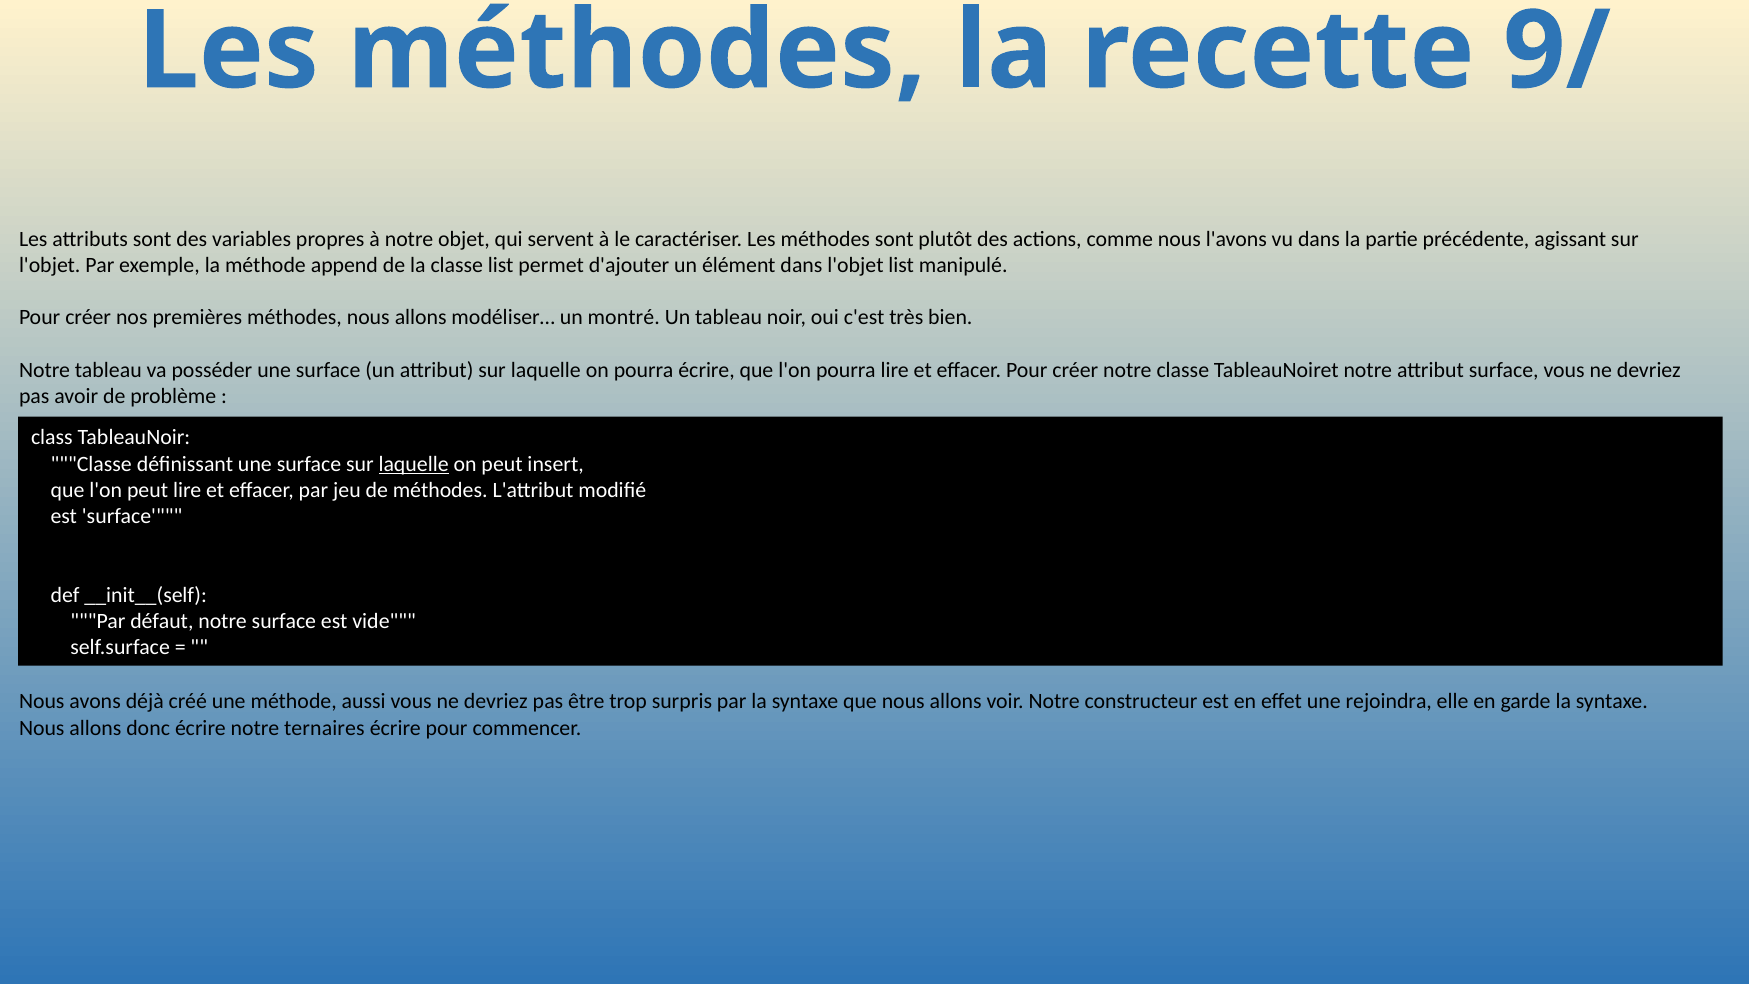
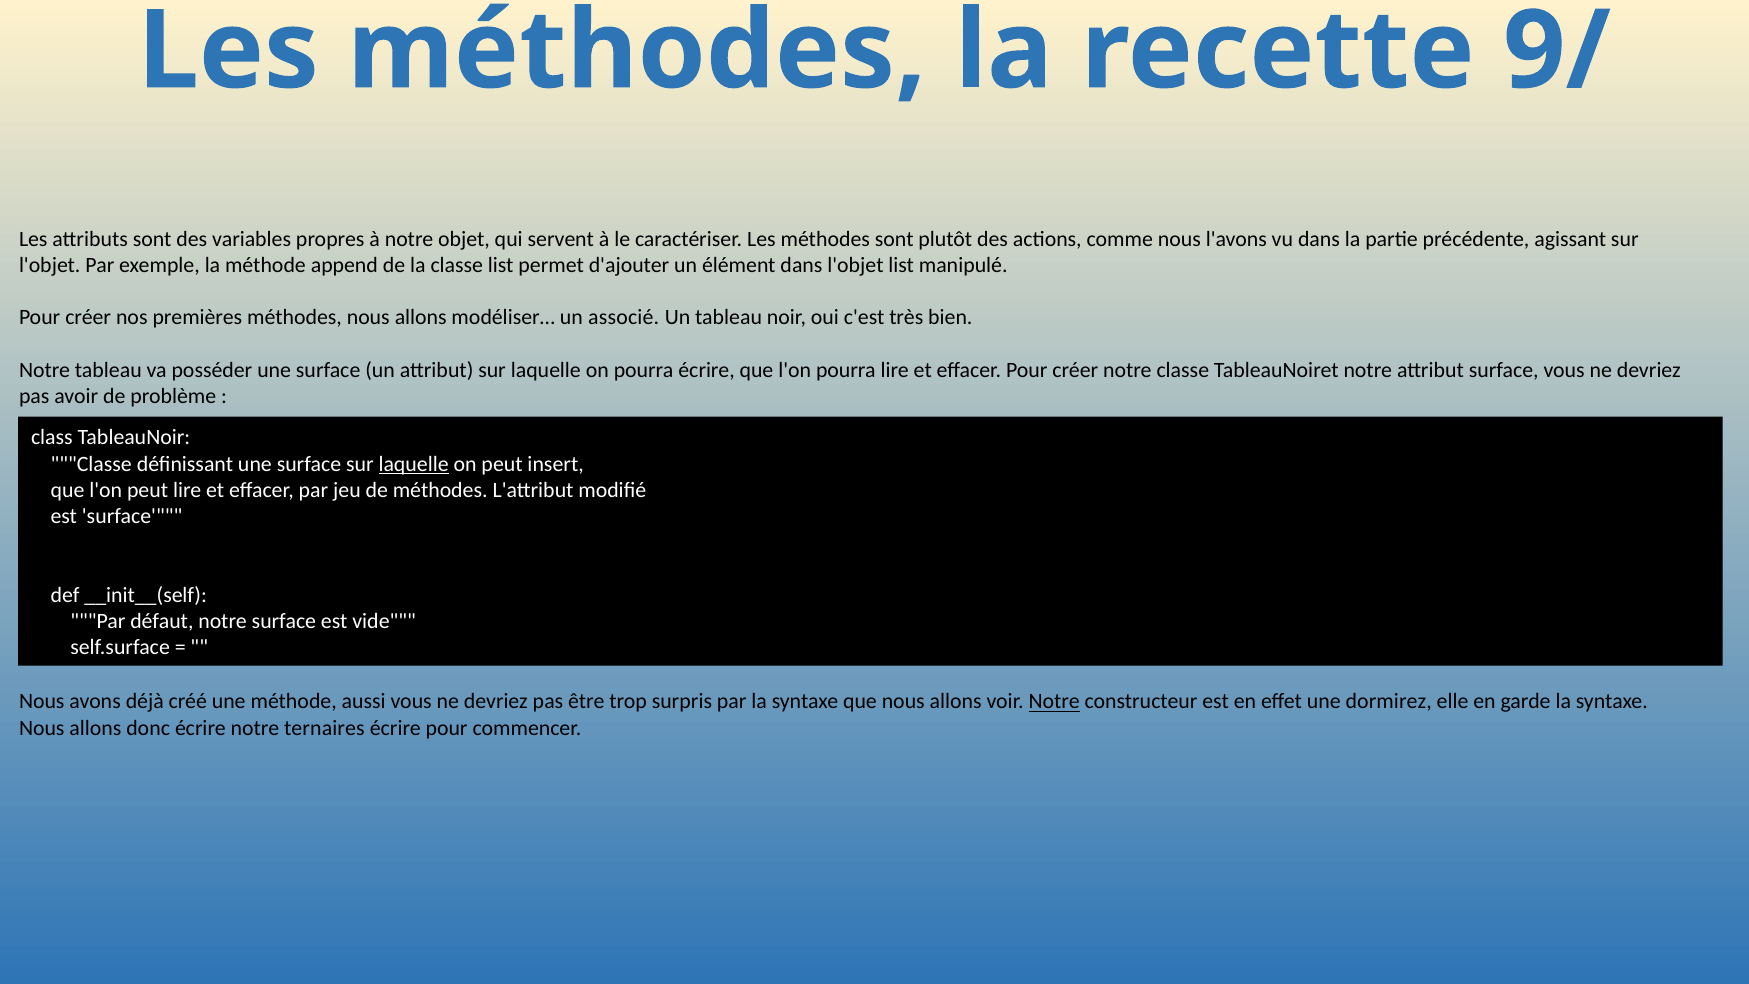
montré: montré -> associé
Notre at (1054, 702) underline: none -> present
rejoindra: rejoindra -> dormirez
